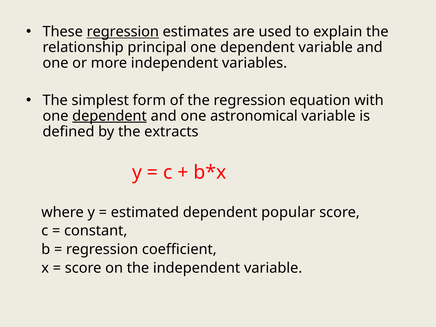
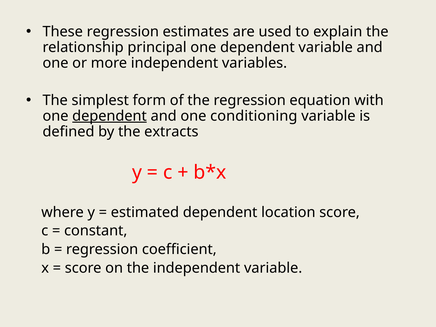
regression at (123, 32) underline: present -> none
astronomical: astronomical -> conditioning
popular: popular -> location
